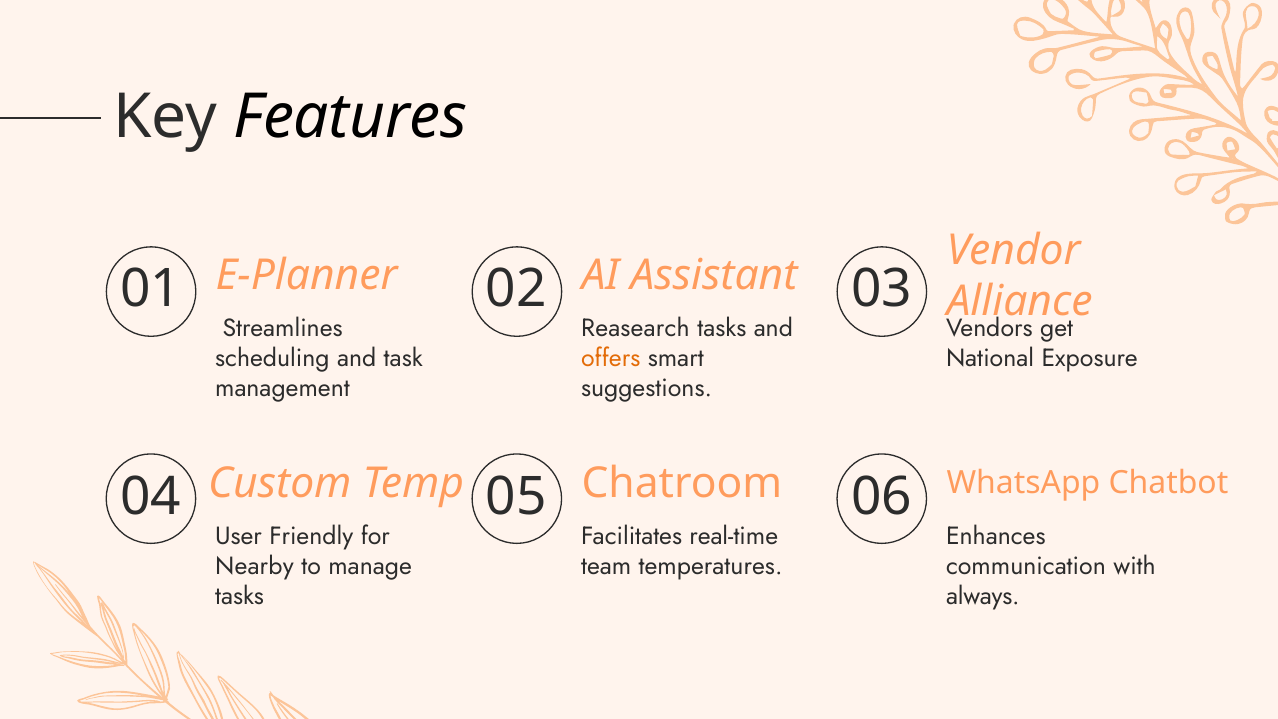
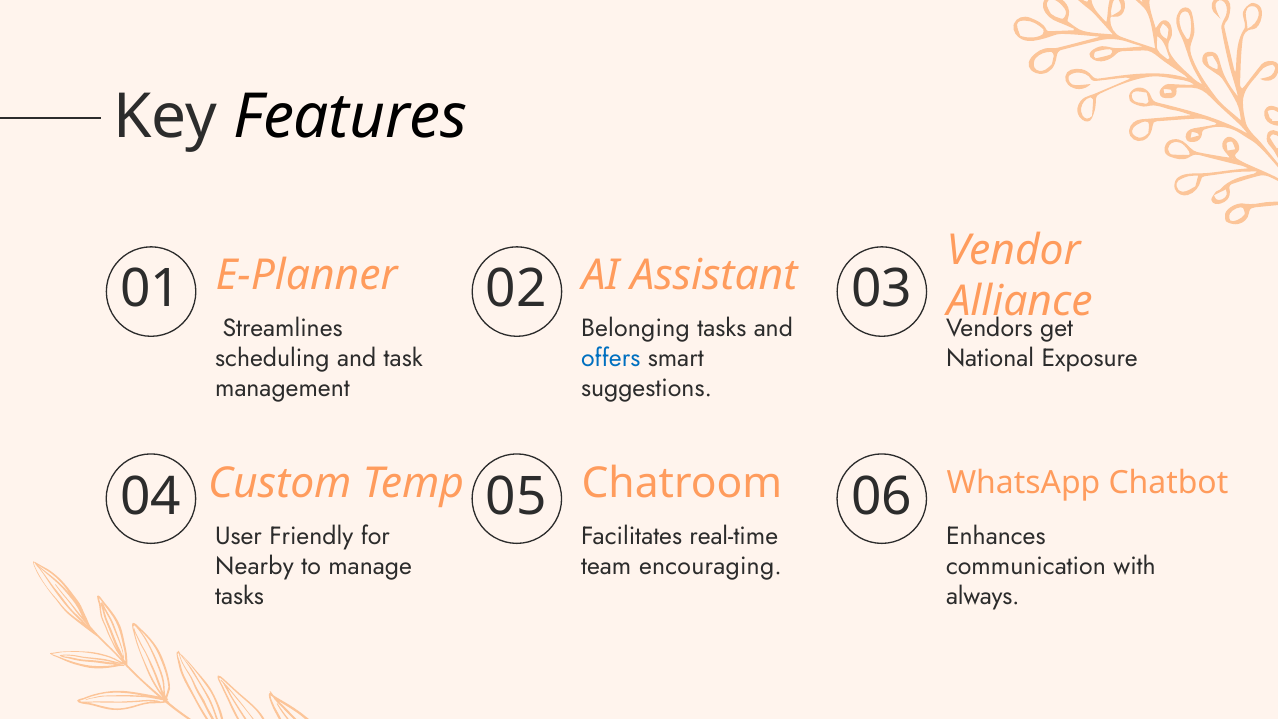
Reasearch: Reasearch -> Belonging
offers colour: orange -> blue
temperatures: temperatures -> encouraging
